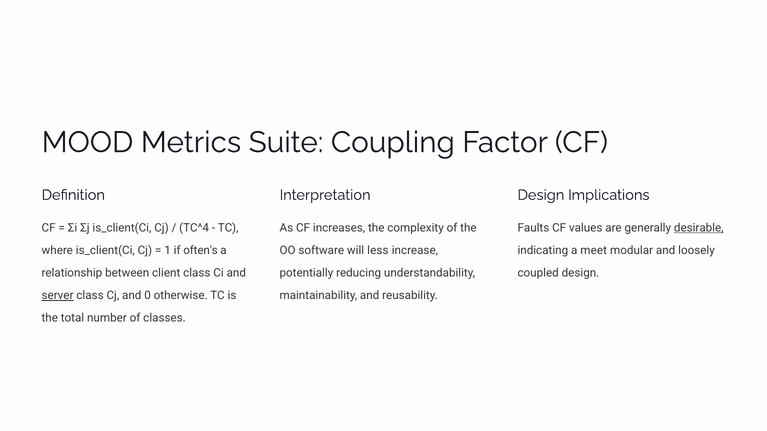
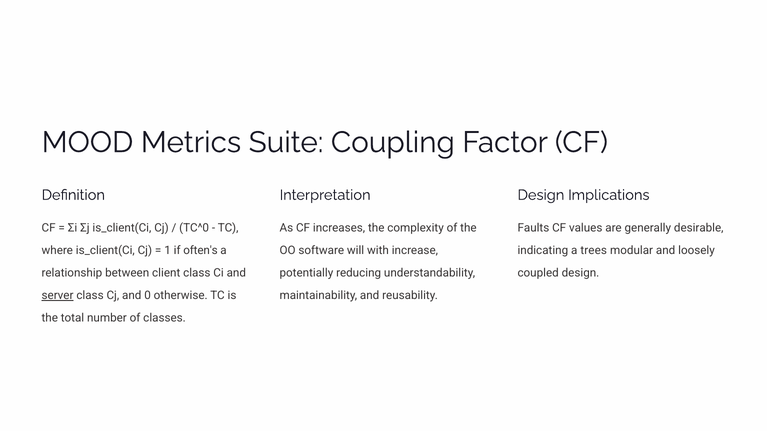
TC^4: TC^4 -> TC^0
desirable underline: present -> none
less: less -> with
meet: meet -> trees
